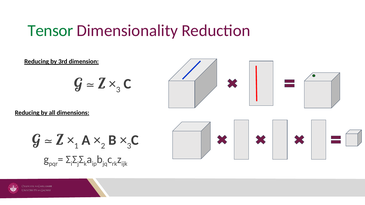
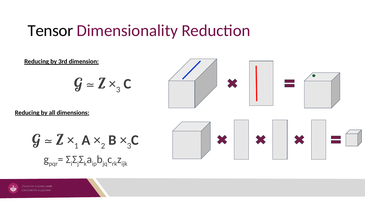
Tensor colour: green -> black
